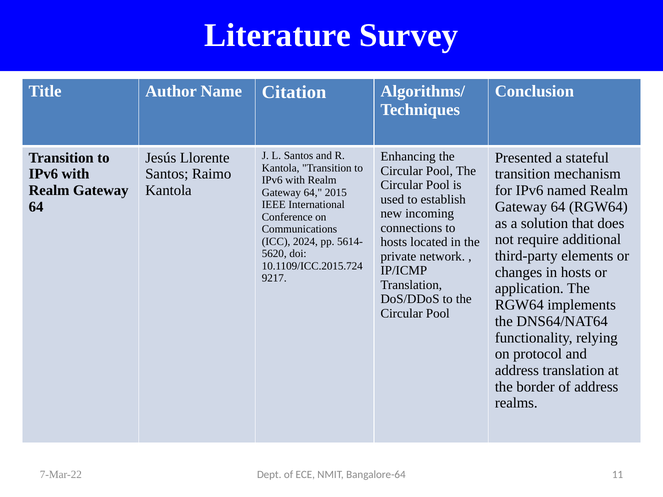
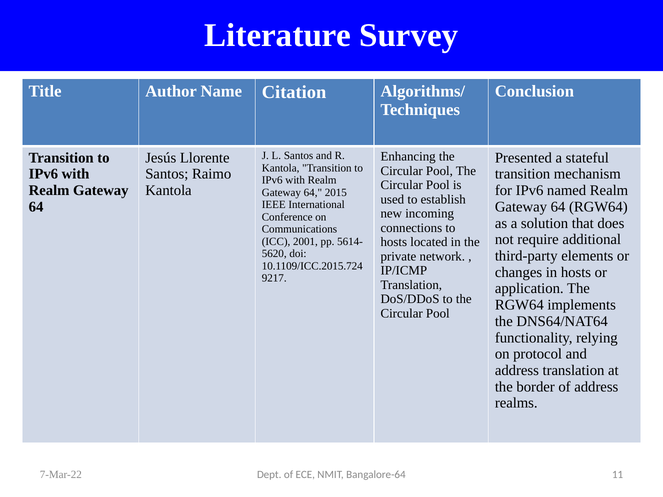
2024: 2024 -> 2001
